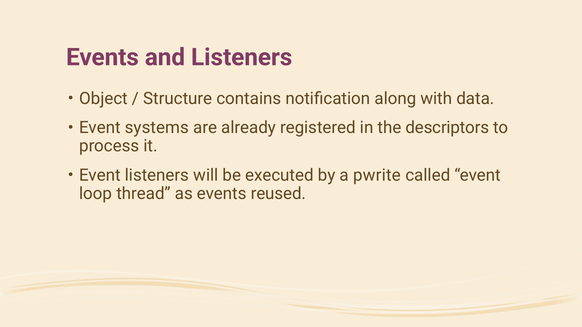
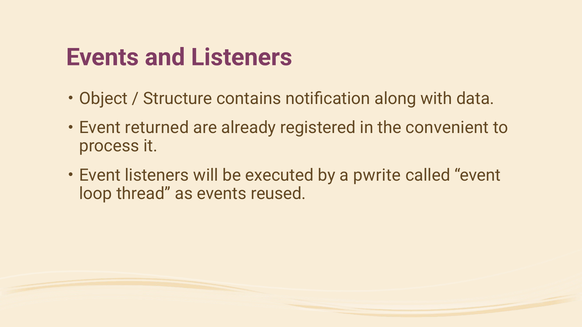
systems: systems -> returned
descriptors: descriptors -> convenient
